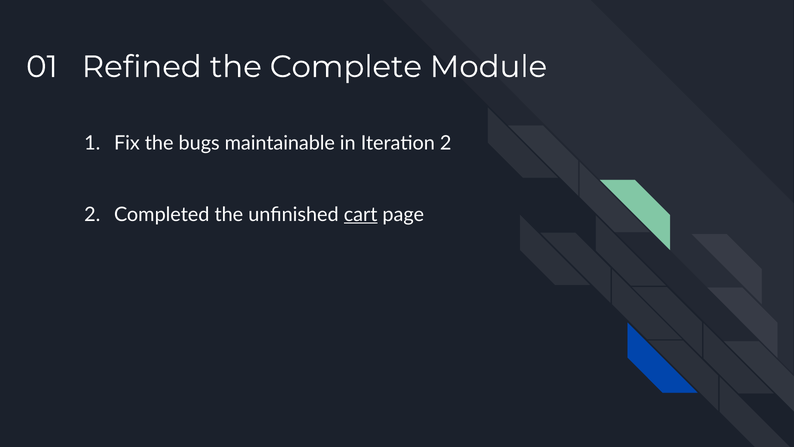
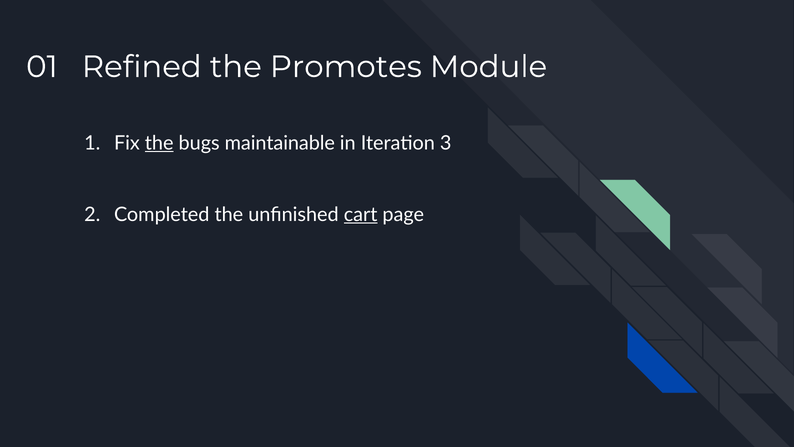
Complete: Complete -> Promotes
the at (159, 143) underline: none -> present
Iteration 2: 2 -> 3
